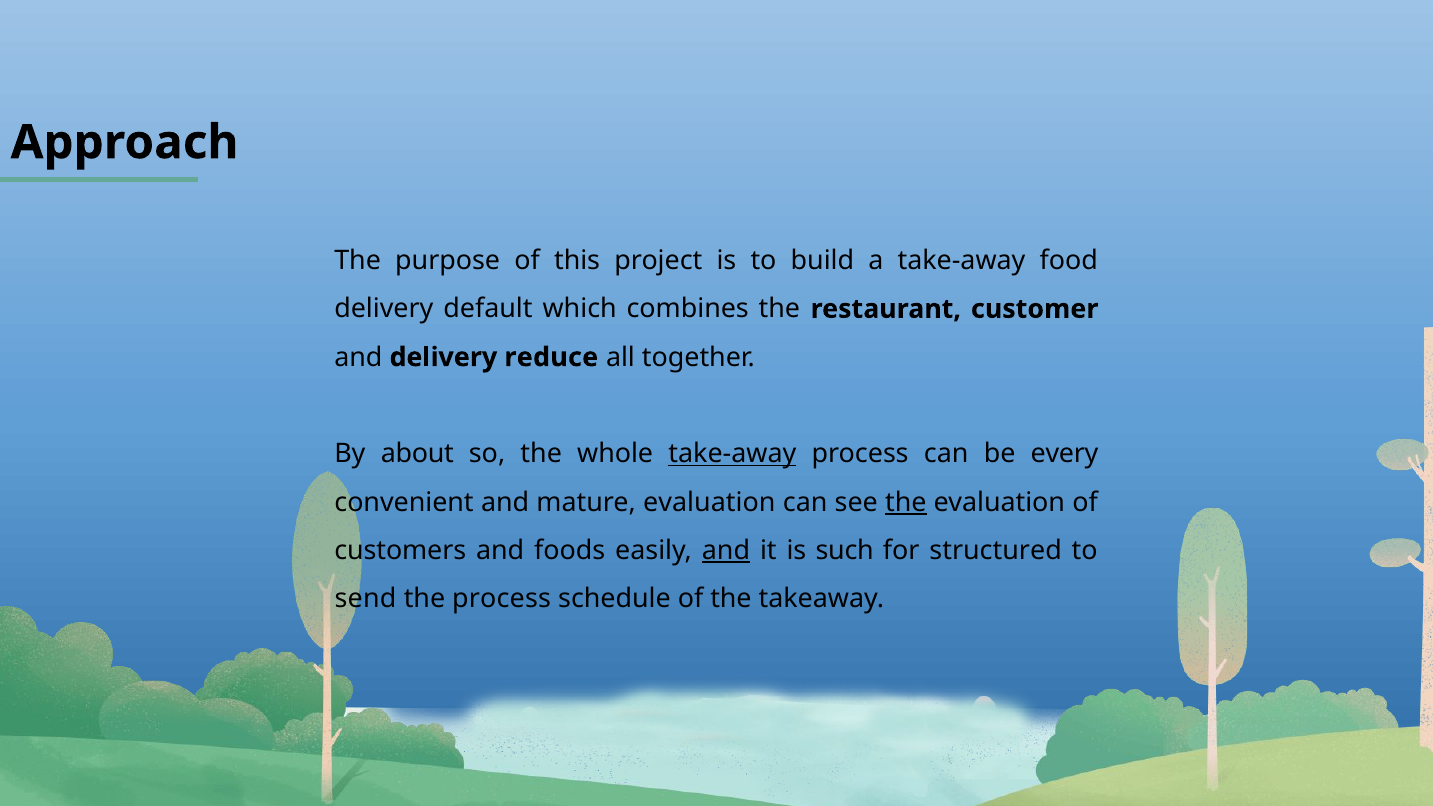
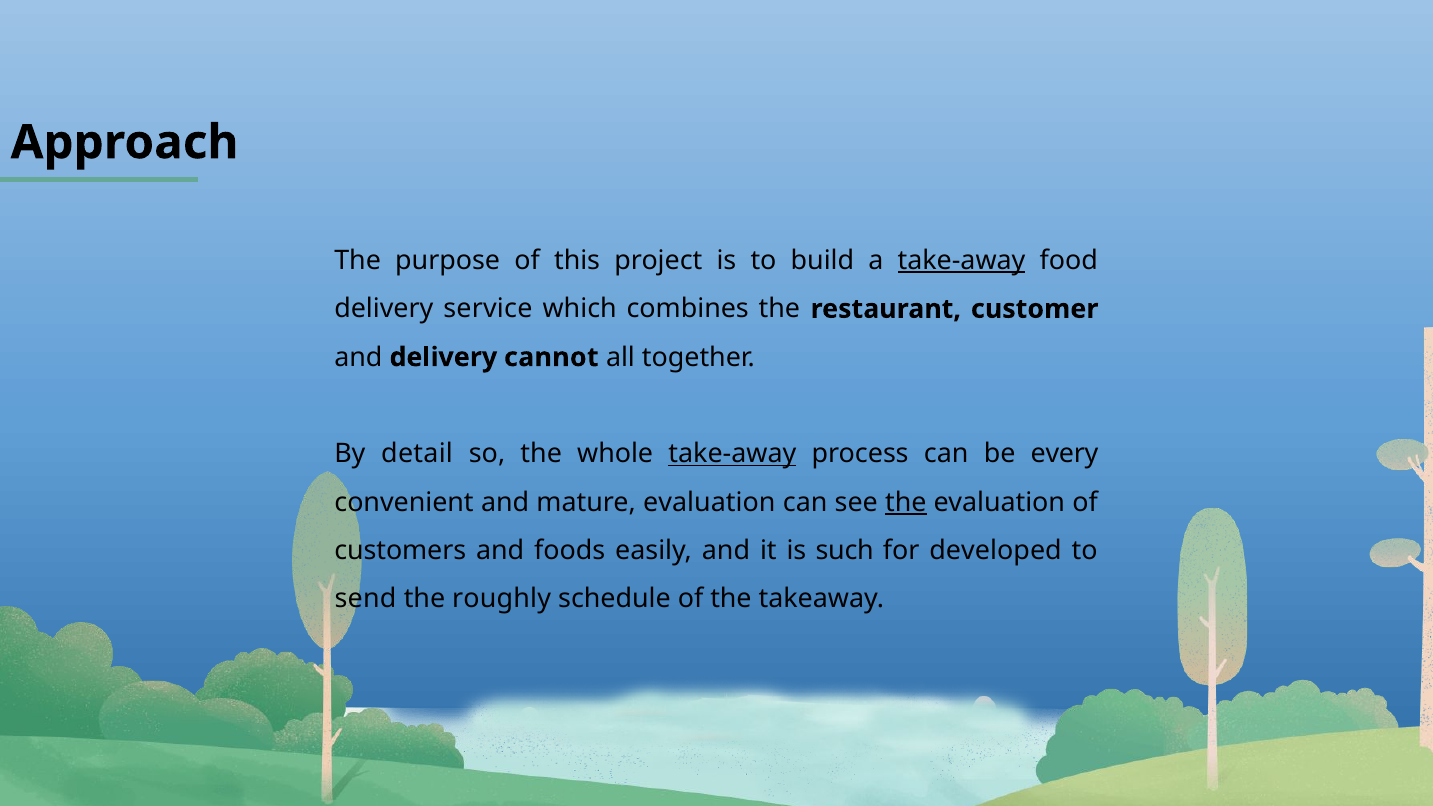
take-away at (962, 261) underline: none -> present
default: default -> service
reduce: reduce -> cannot
about: about -> detail
and at (726, 551) underline: present -> none
structured: structured -> developed
the process: process -> roughly
